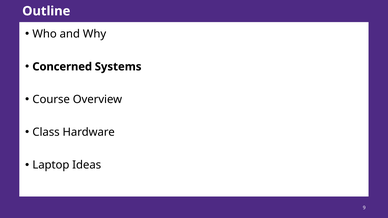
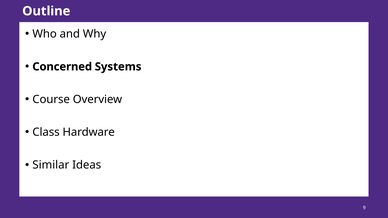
Laptop: Laptop -> Similar
